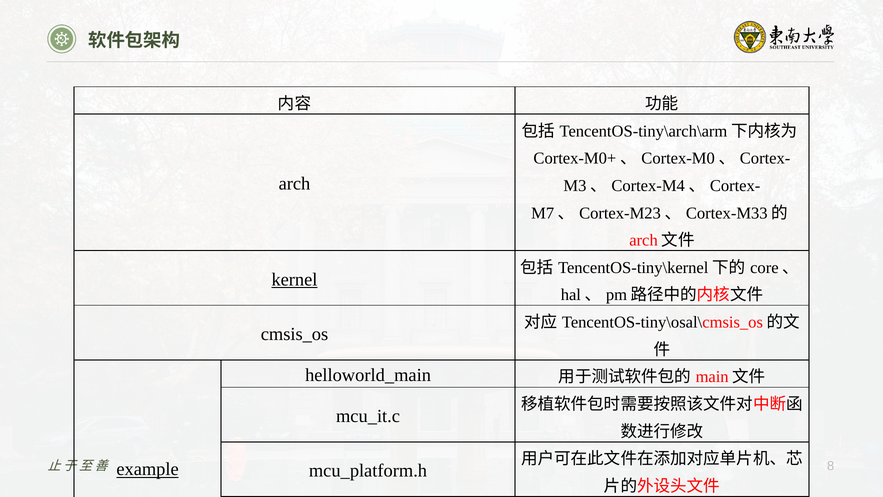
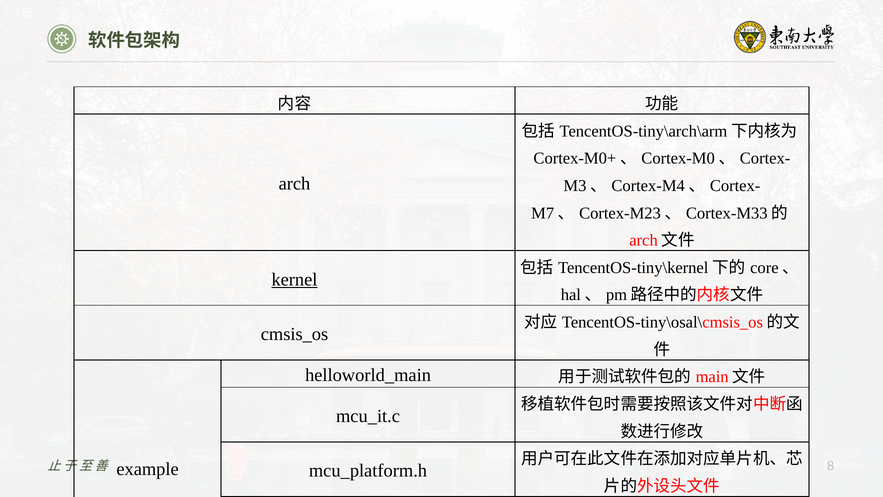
example underline: present -> none
